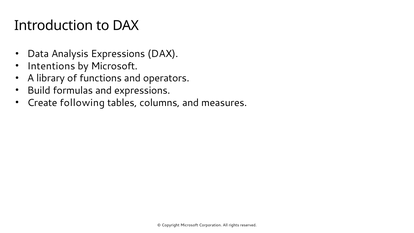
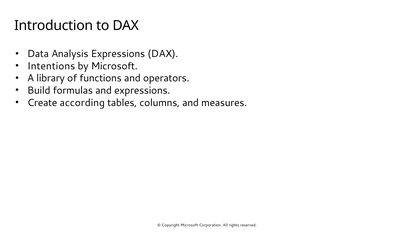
following: following -> according
